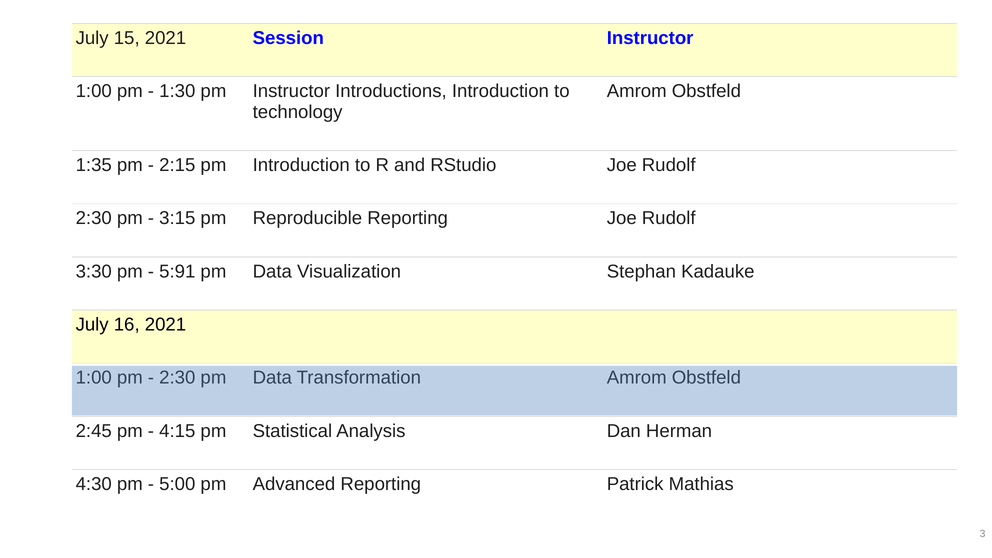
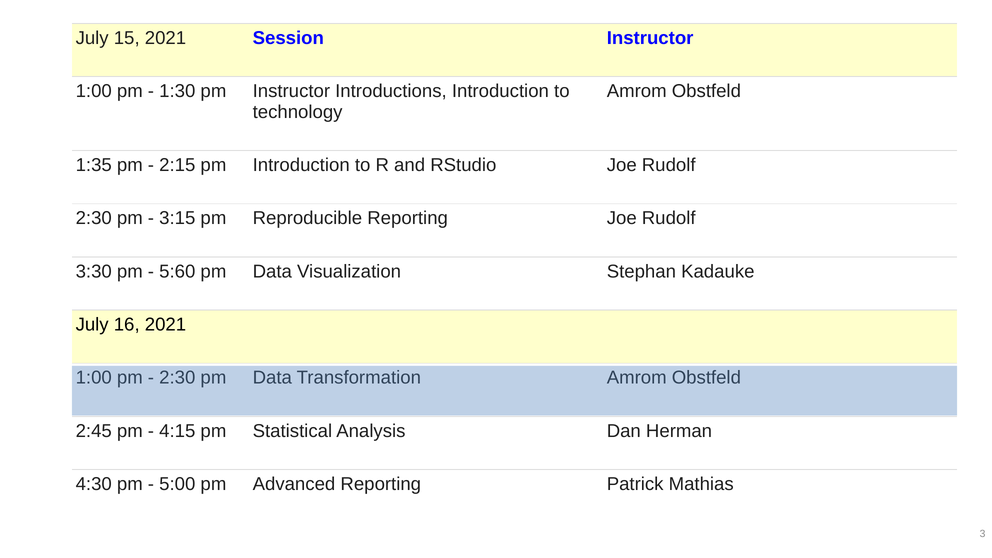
5:91: 5:91 -> 5:60
